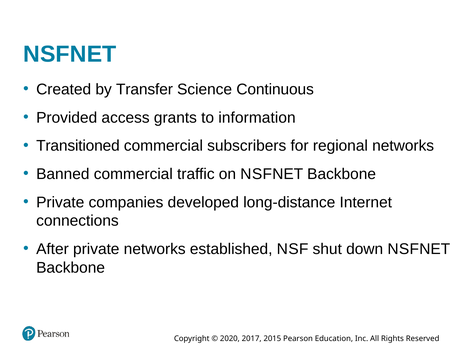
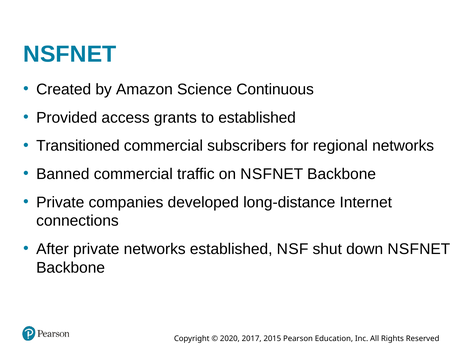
Transfer: Transfer -> Amazon
to information: information -> established
